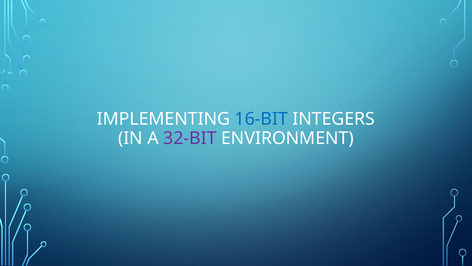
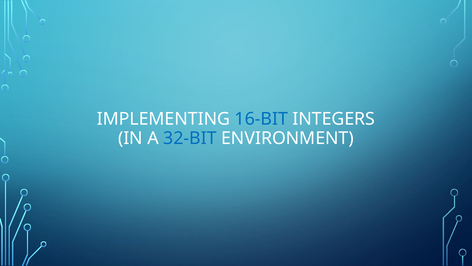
32-BIT colour: purple -> blue
